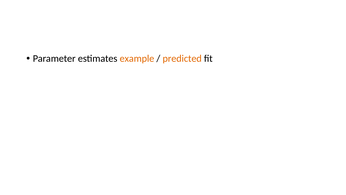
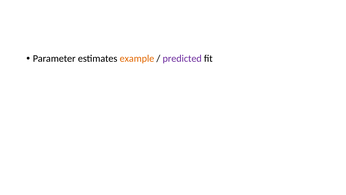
predicted colour: orange -> purple
